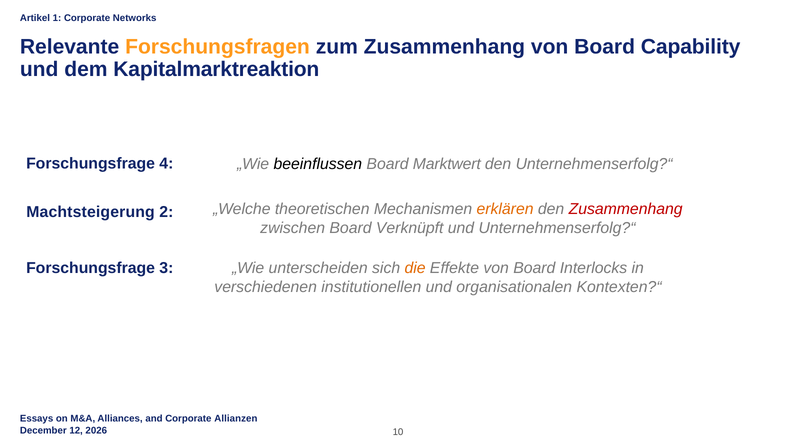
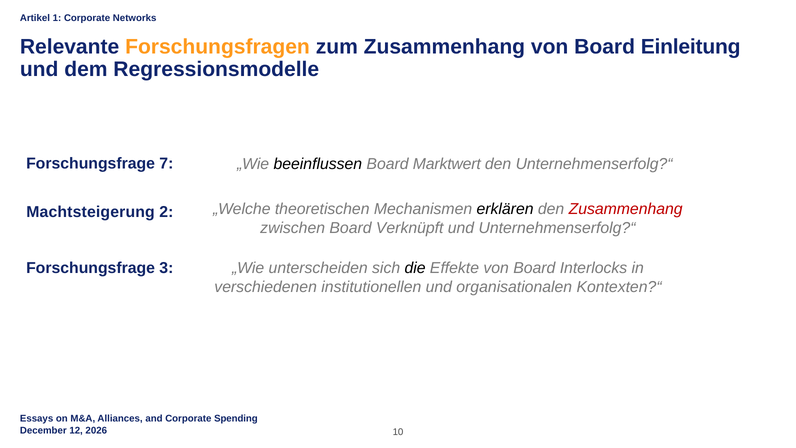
Capability: Capability -> Einleitung
Kapitalmarktreaktion: Kapitalmarktreaktion -> Regressionsmodelle
4: 4 -> 7
erklären colour: orange -> black
die colour: orange -> black
Allianzen: Allianzen -> Spending
